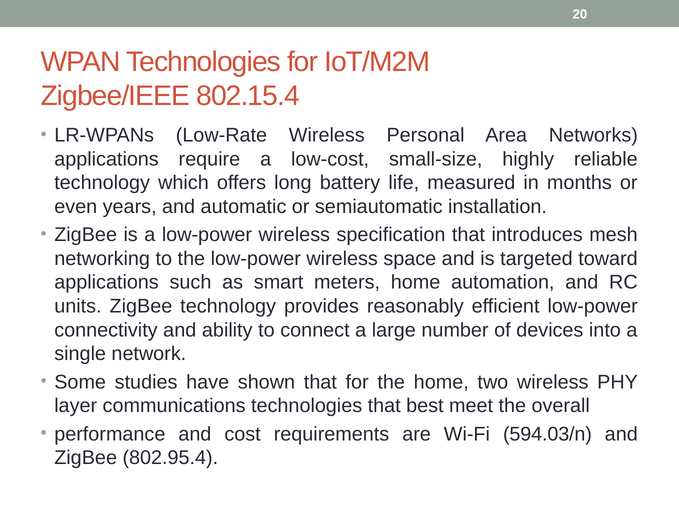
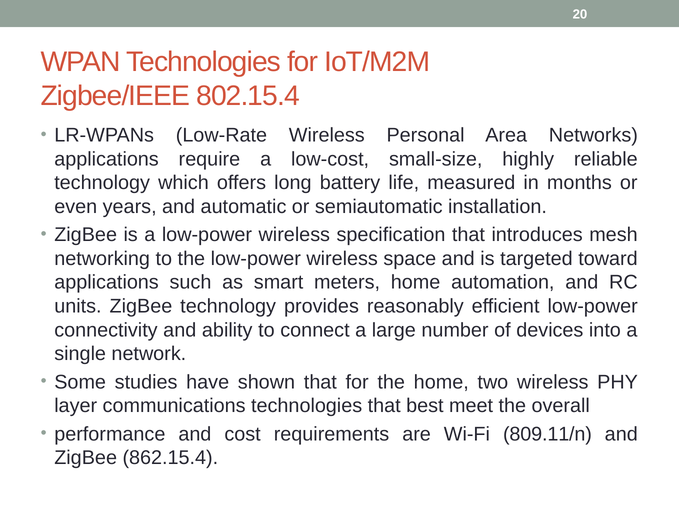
594.03/n: 594.03/n -> 809.11/n
802.95.4: 802.95.4 -> 862.15.4
